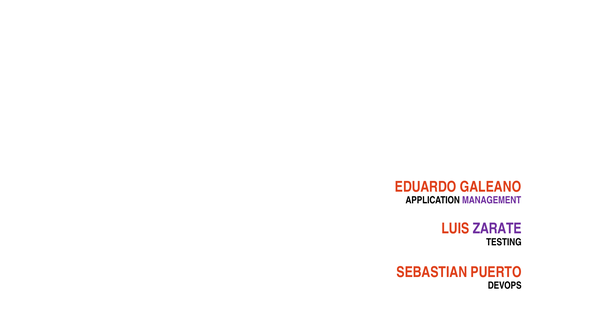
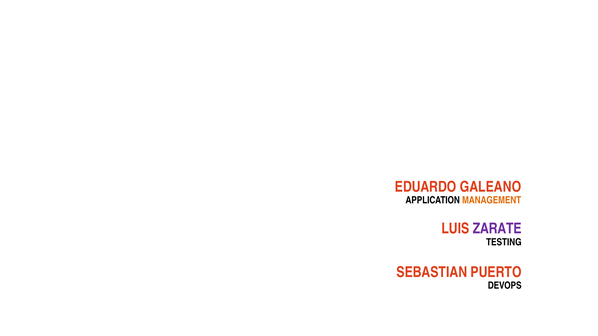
MANAGEMENT colour: purple -> orange
